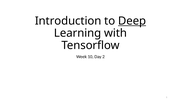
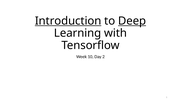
Introduction underline: none -> present
